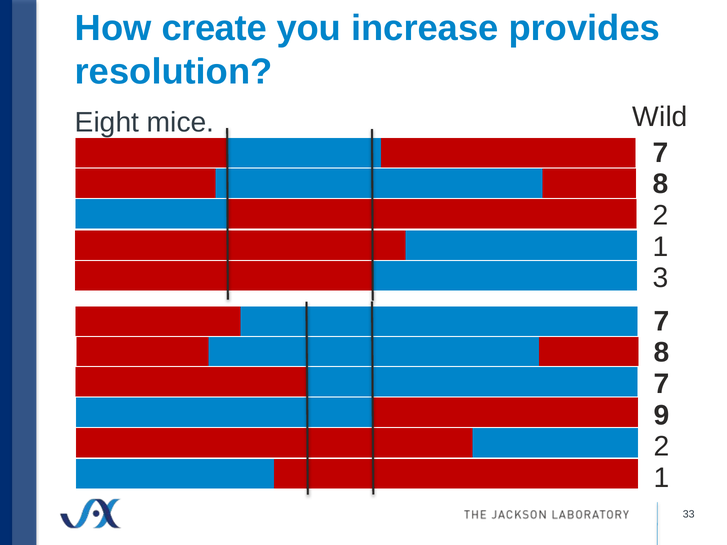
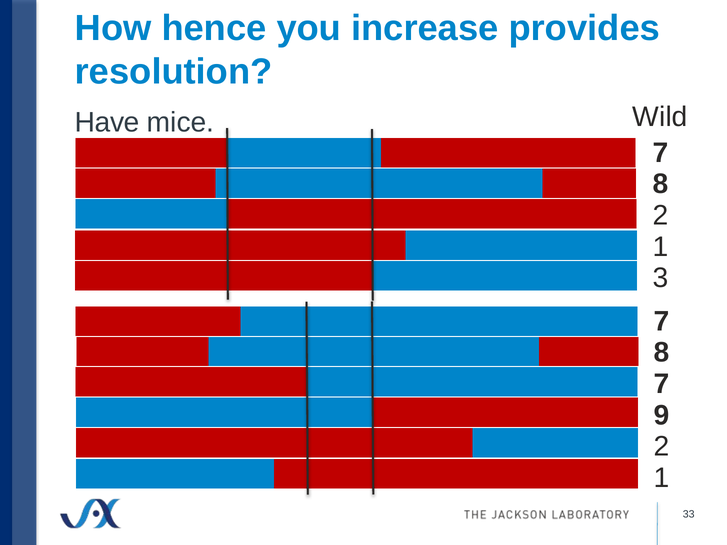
create: create -> hence
Eight: Eight -> Have
